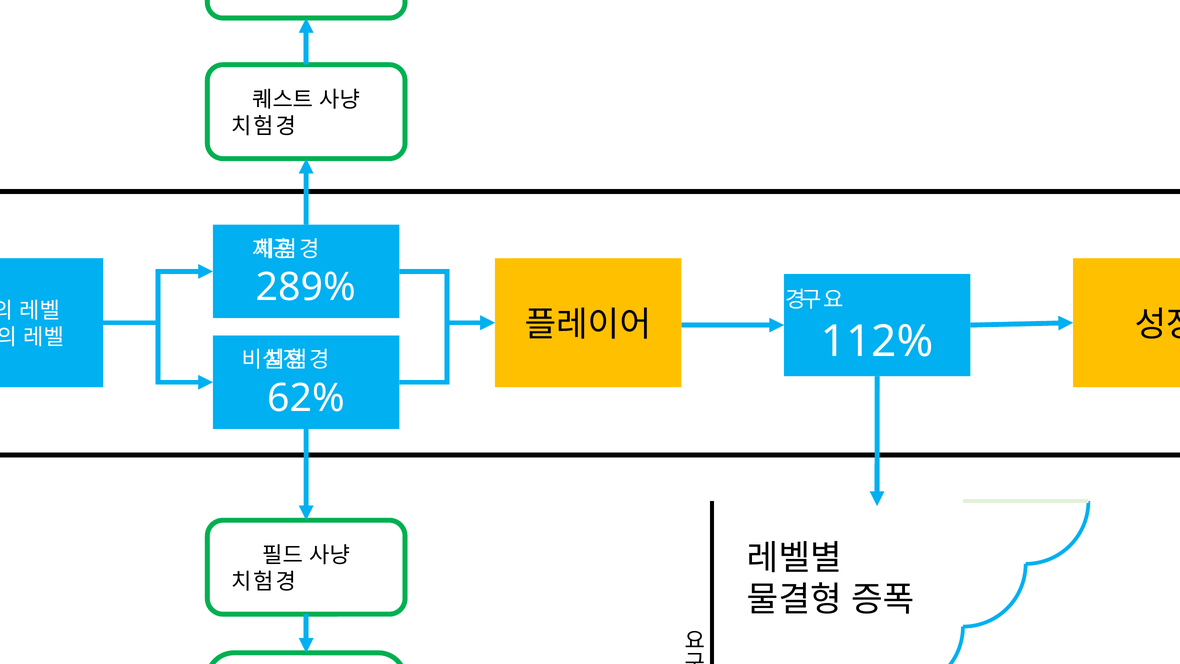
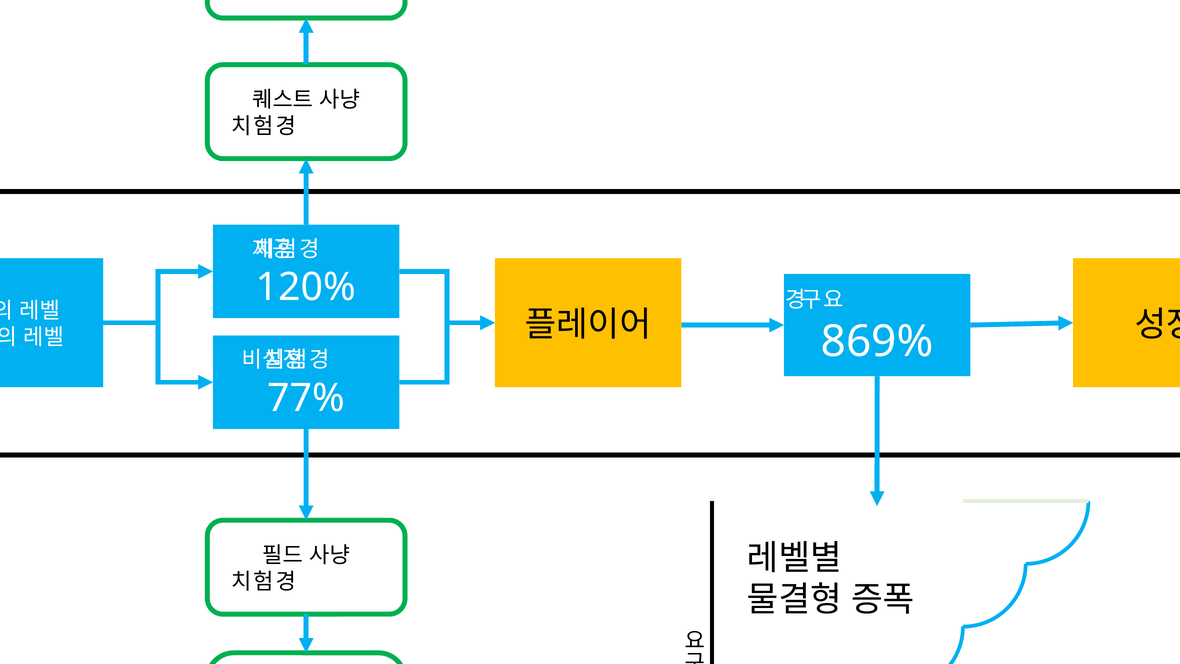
289%: 289% -> 120%
112%: 112% -> 869%
62%: 62% -> 77%
